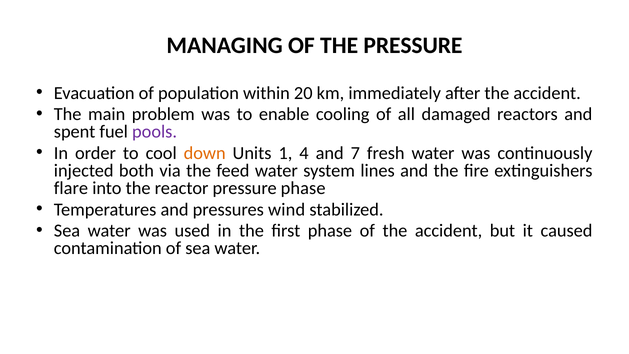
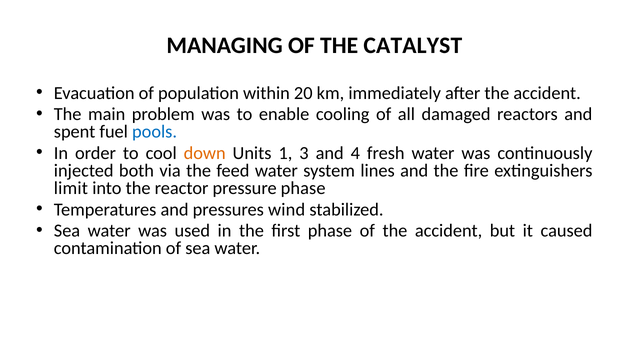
THE PRESSURE: PRESSURE -> CATALYST
pools colour: purple -> blue
4: 4 -> 3
7: 7 -> 4
flare: flare -> limit
